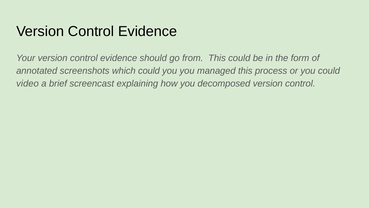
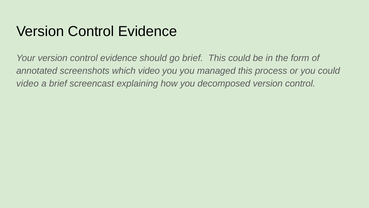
go from: from -> brief
which could: could -> video
